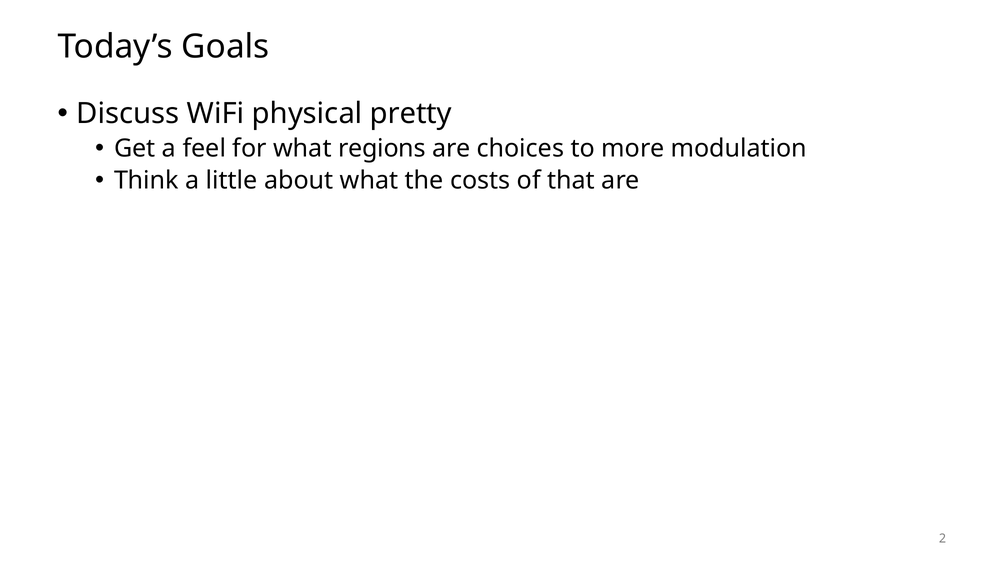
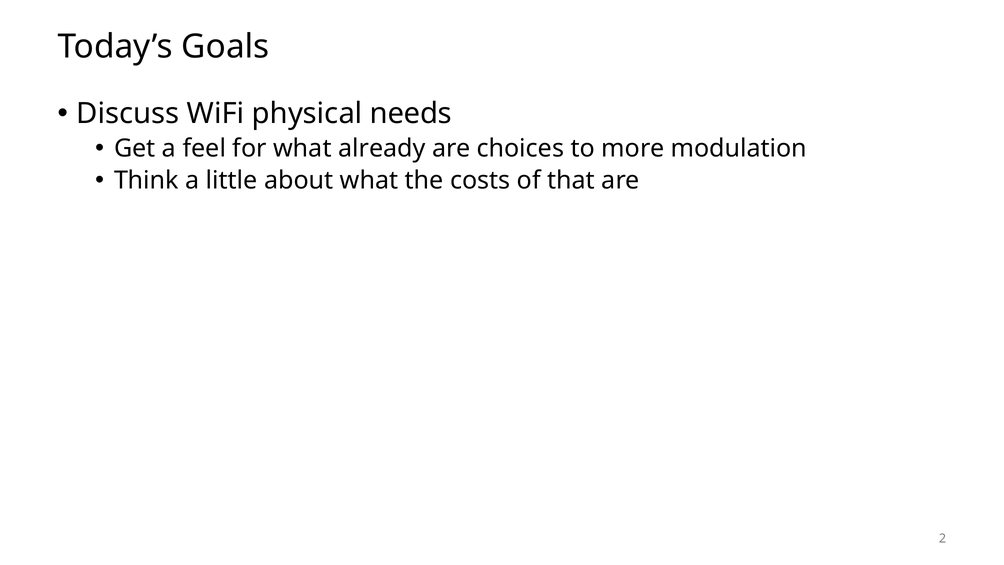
pretty: pretty -> needs
regions: regions -> already
